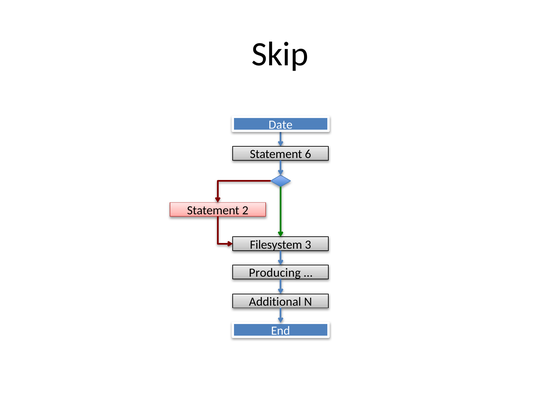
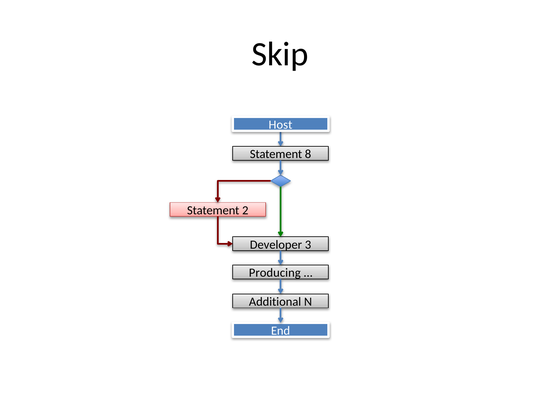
Date: Date -> Host
6: 6 -> 8
Filesystem: Filesystem -> Developer
